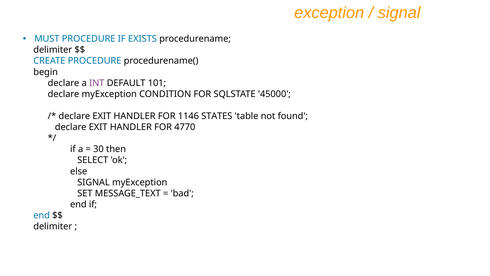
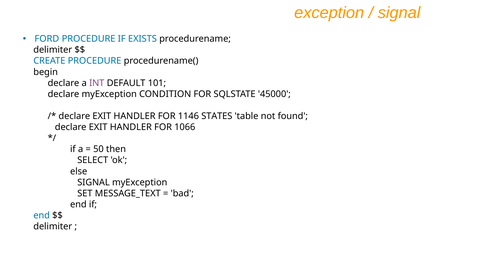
MUST: MUST -> FORD
4770: 4770 -> 1066
30: 30 -> 50
